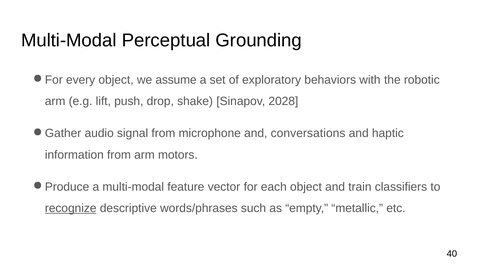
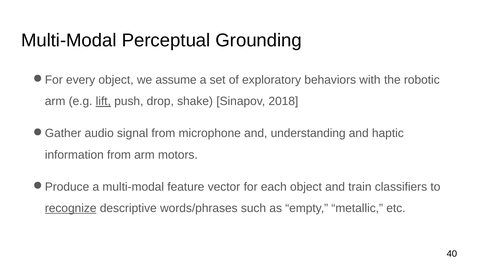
lift underline: none -> present
2028: 2028 -> 2018
conversations: conversations -> understanding
